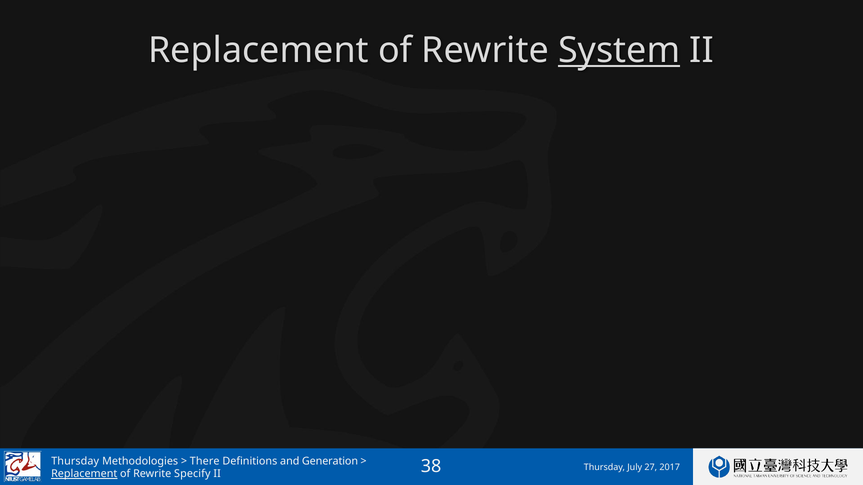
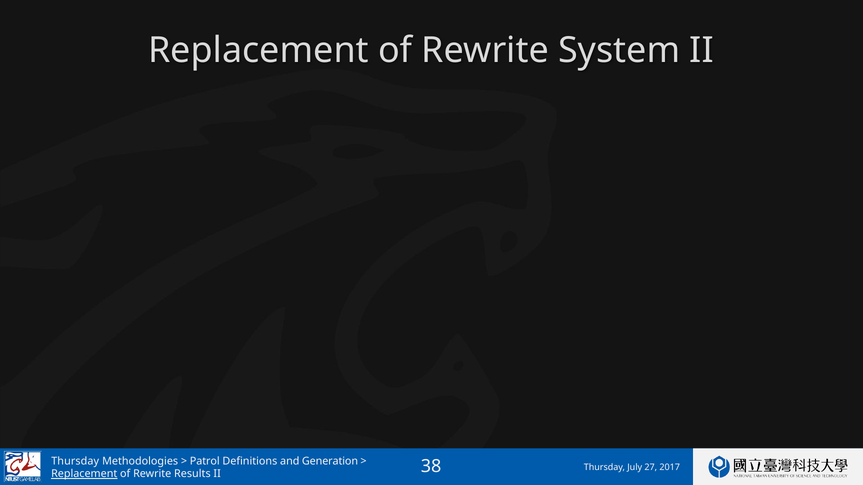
System underline: present -> none
There: There -> Patrol
Specify: Specify -> Results
